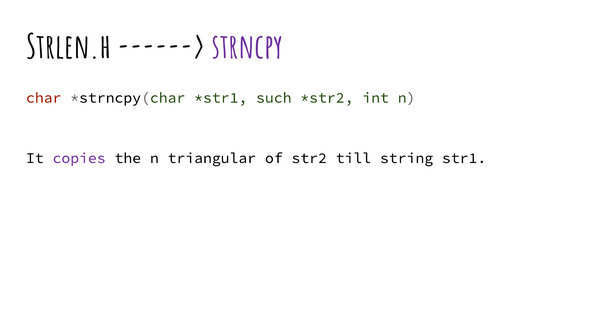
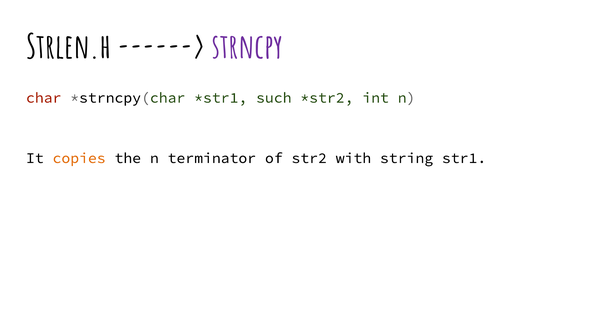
copies colour: purple -> orange
triangular: triangular -> terminator
till: till -> with
